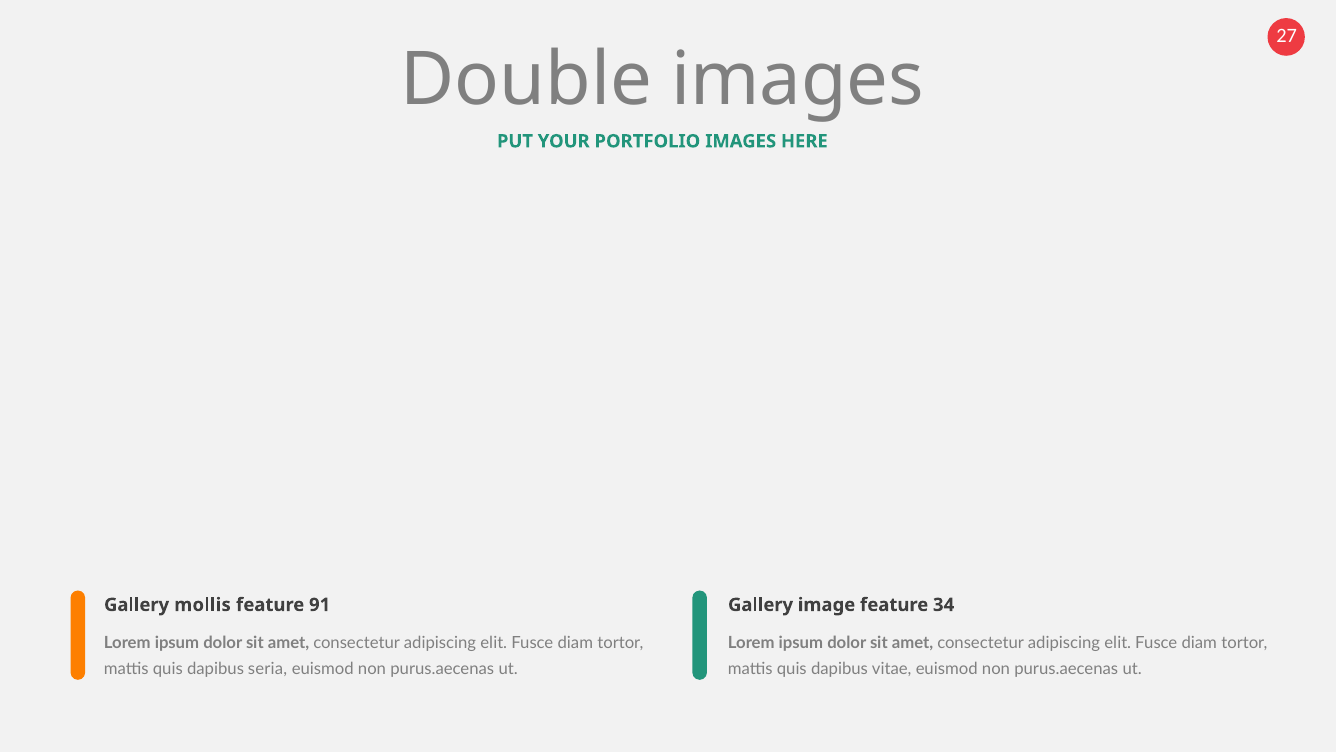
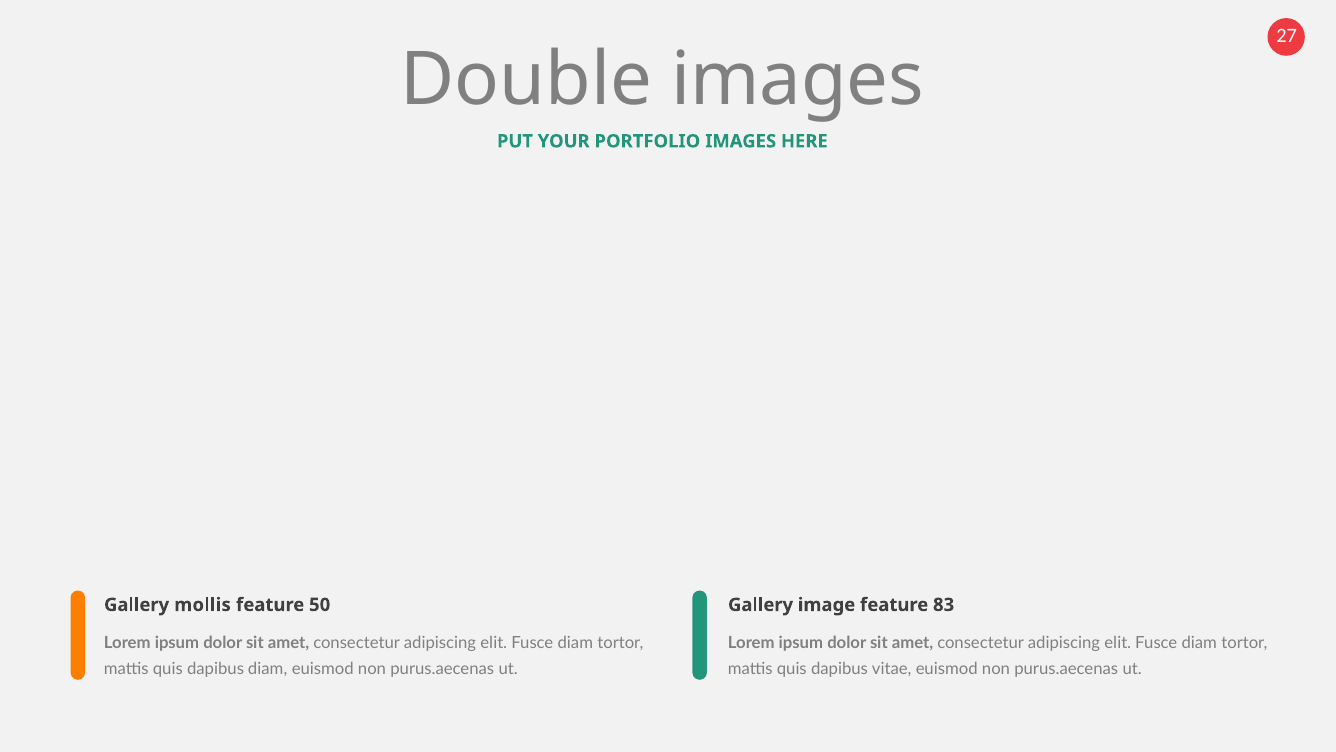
91: 91 -> 50
34: 34 -> 83
dapibus seria: seria -> diam
